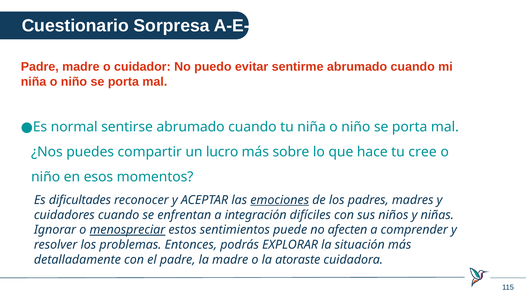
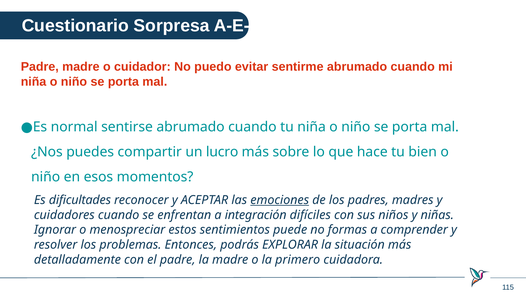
cree: cree -> bien
menospreciar underline: present -> none
afecten: afecten -> formas
atoraste: atoraste -> primero
